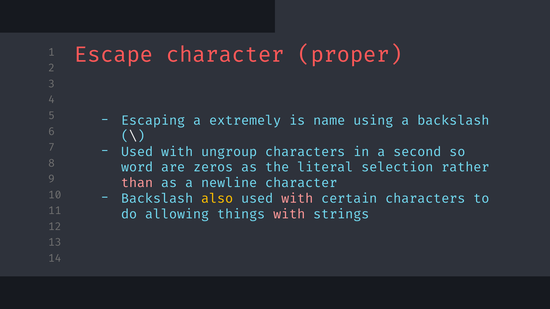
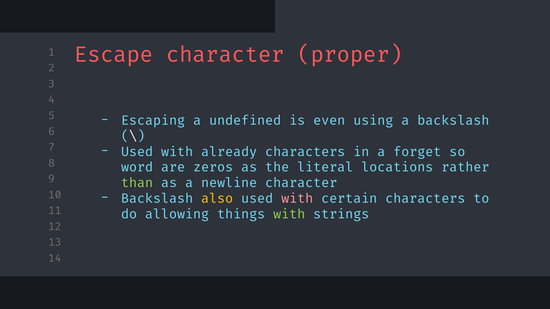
extremely: extremely -> undefined
name: name -> even
ungroup: ungroup -> already
second: second -> forget
selection: selection -> locations
than colour: pink -> light green
with at (289, 214) colour: pink -> light green
